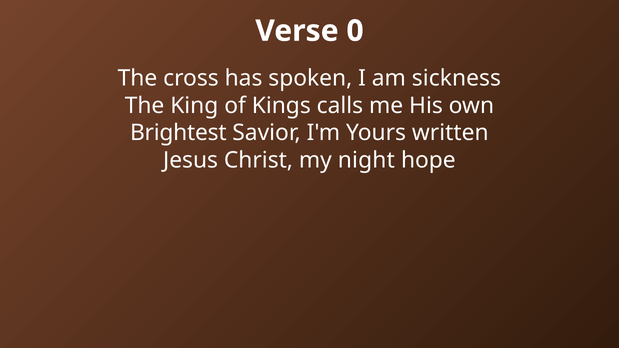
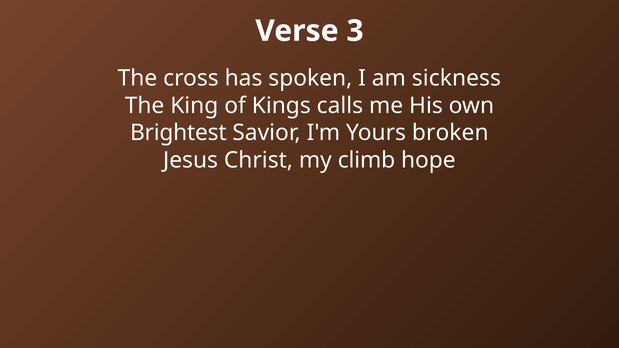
0: 0 -> 3
written: written -> broken
night: night -> climb
